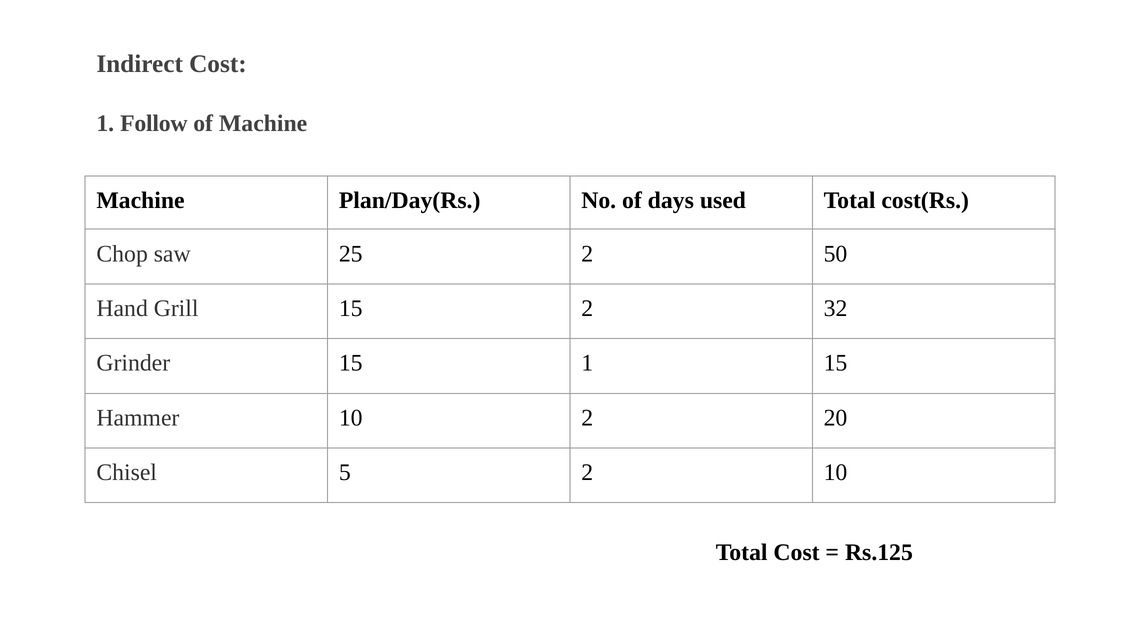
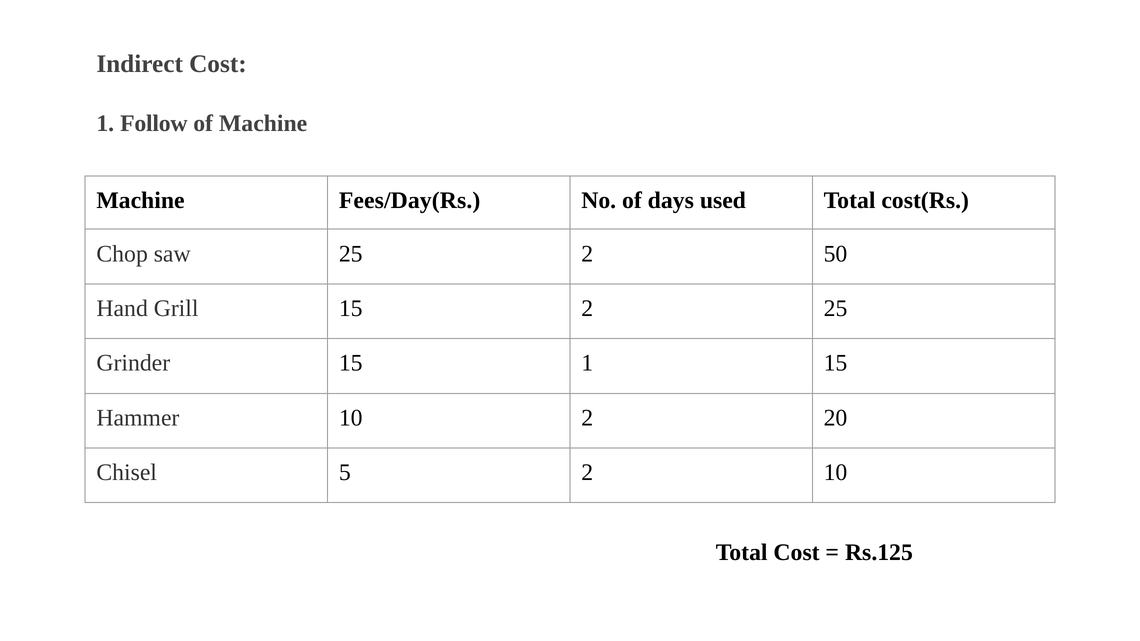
Plan/Day(Rs: Plan/Day(Rs -> Fees/Day(Rs
2 32: 32 -> 25
